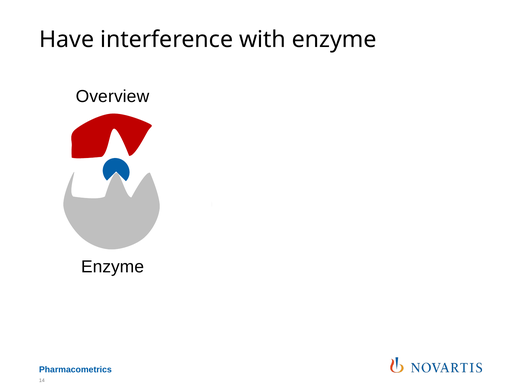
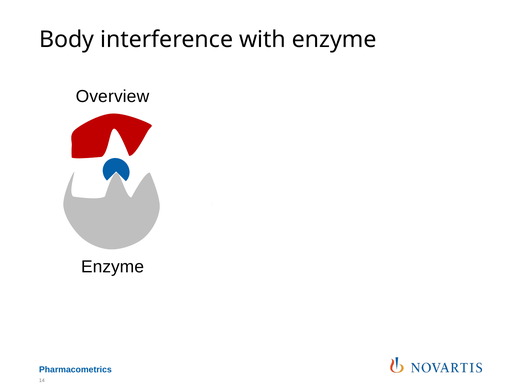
Have: Have -> Body
